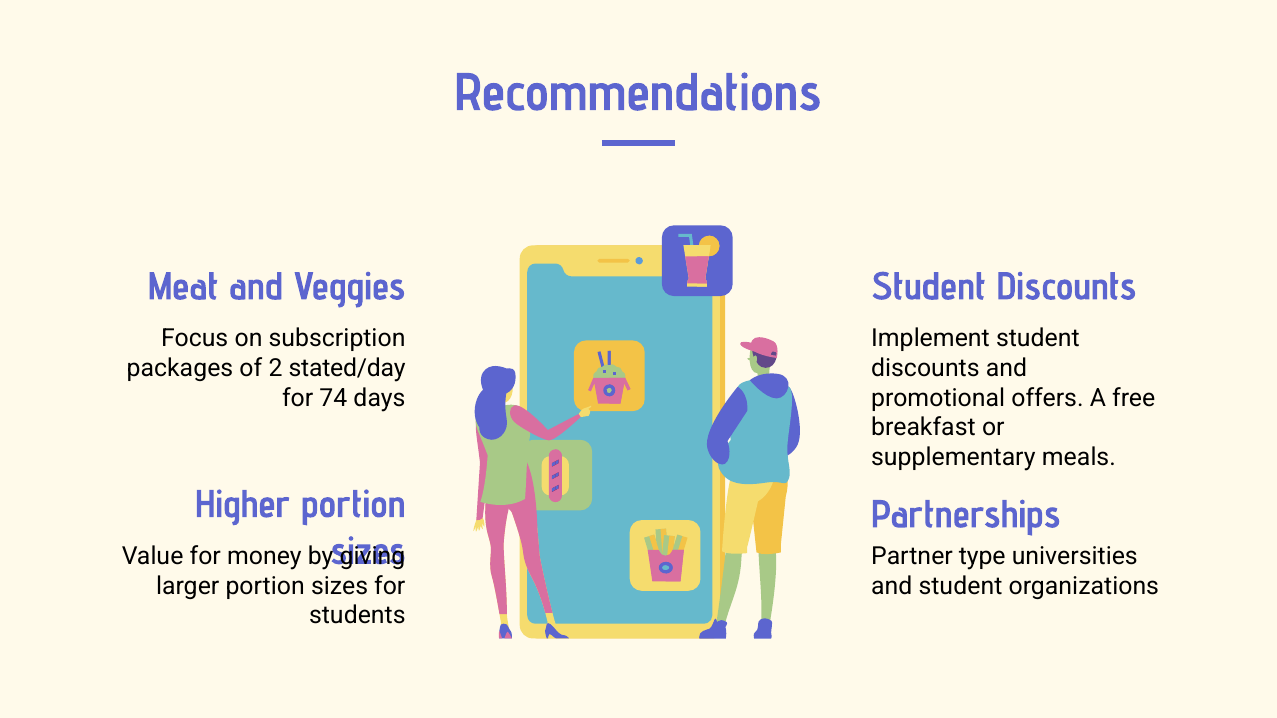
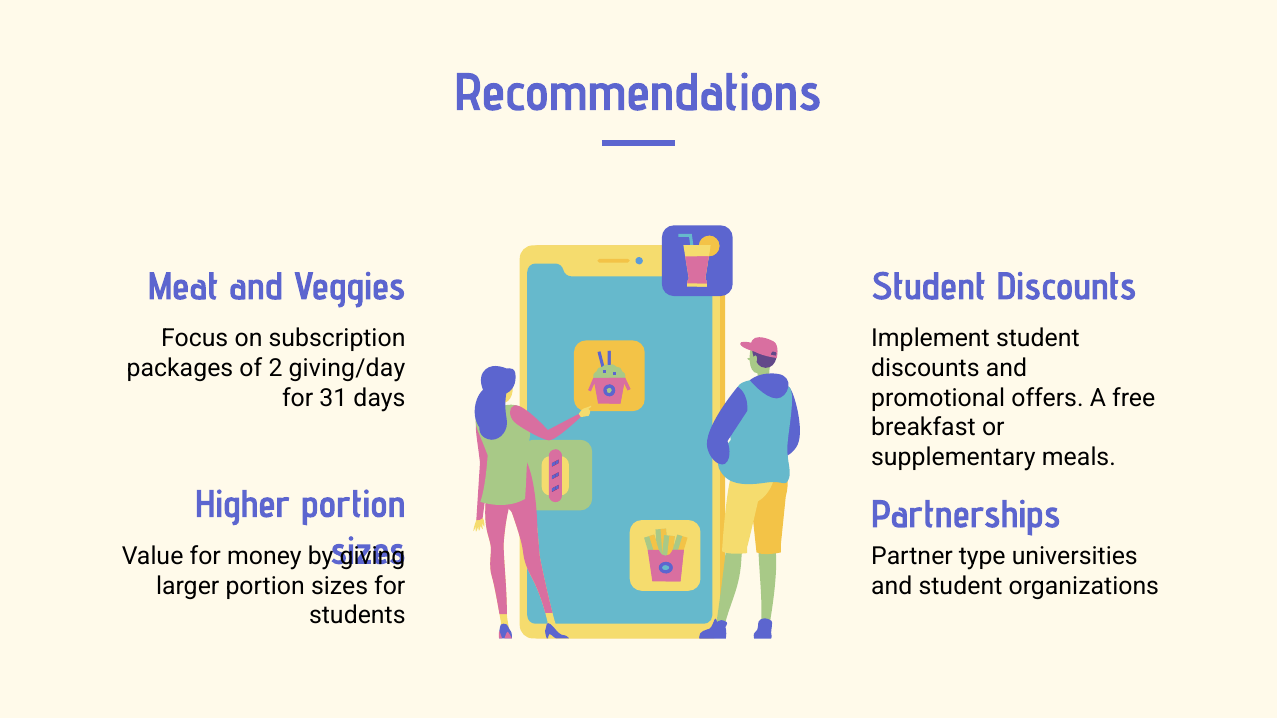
stated/day: stated/day -> giving/day
74: 74 -> 31
